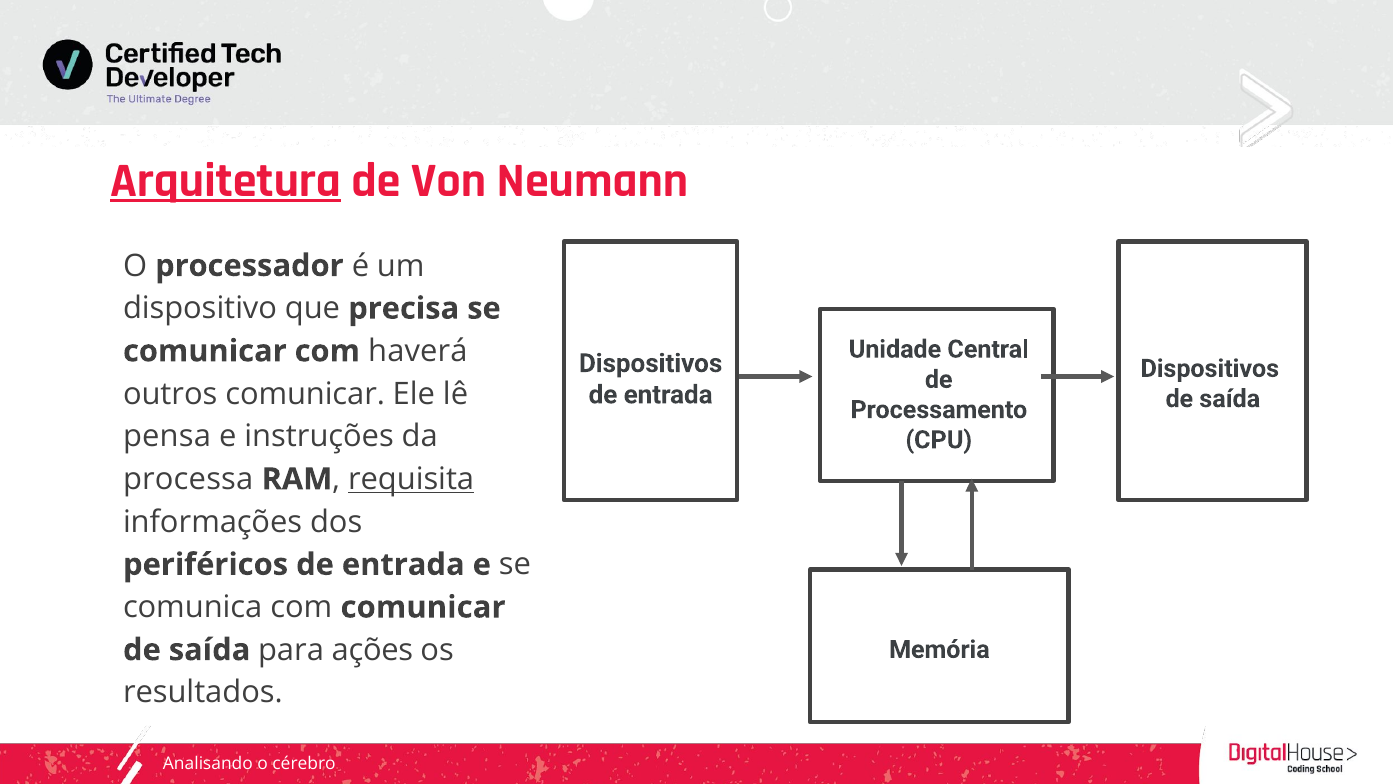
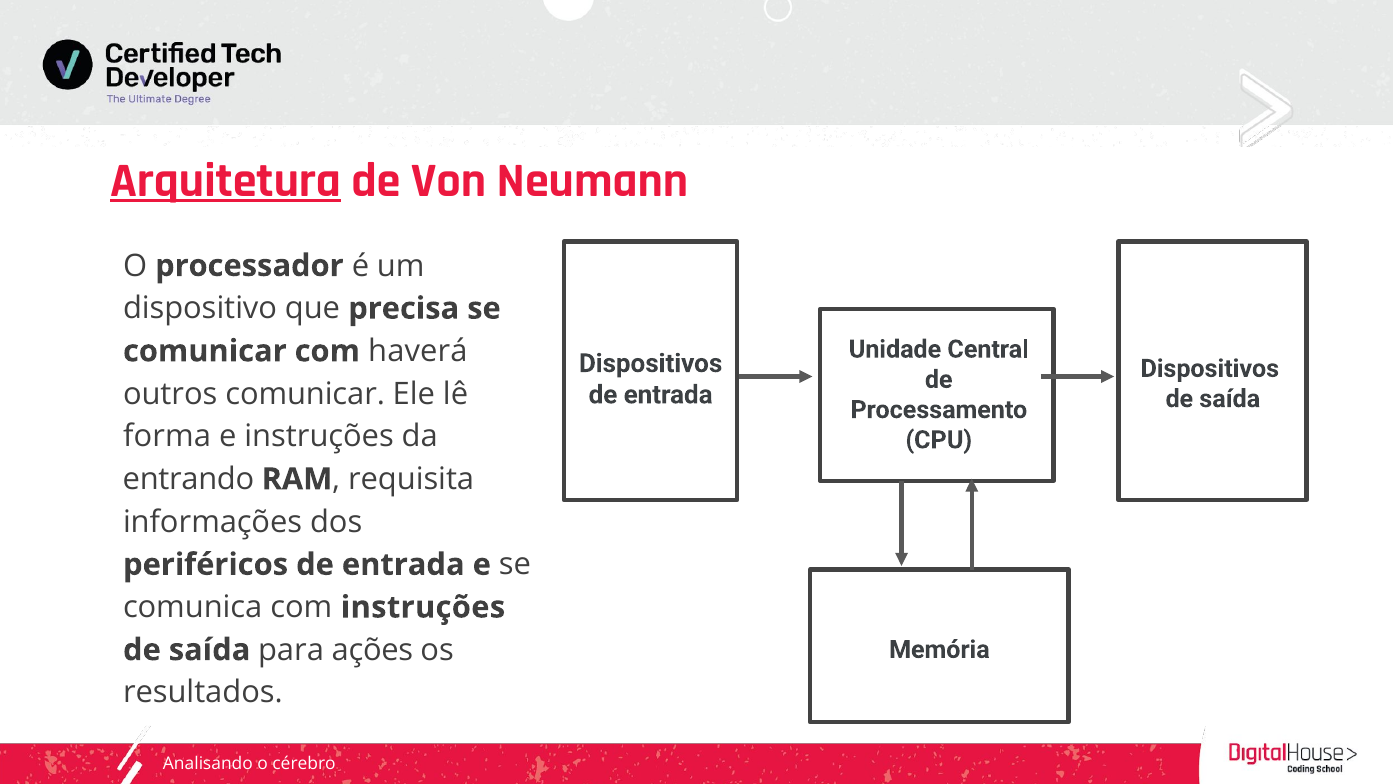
pensa: pensa -> forma
processa: processa -> entrando
requisita underline: present -> none
com comunicar: comunicar -> instruções
